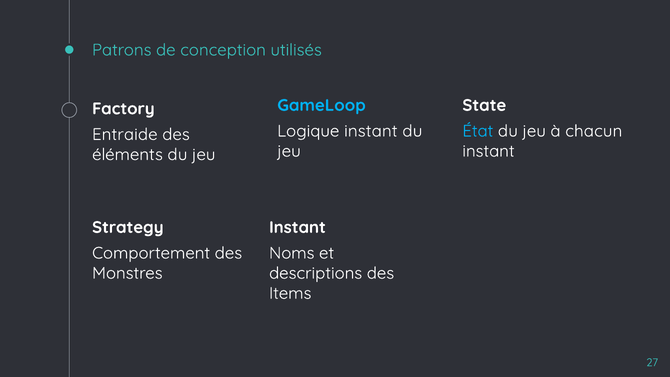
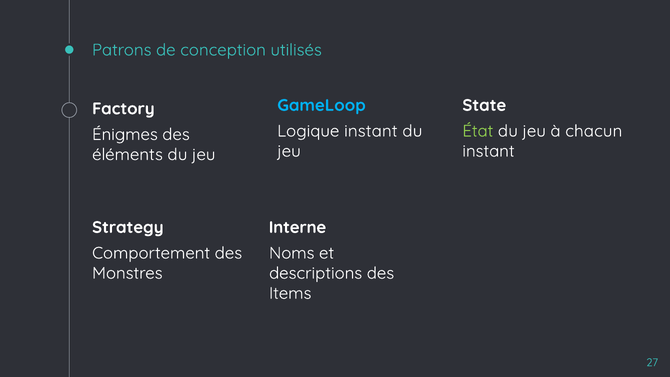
État colour: light blue -> light green
Entraide: Entraide -> Énigmes
Instant at (297, 227): Instant -> Interne
